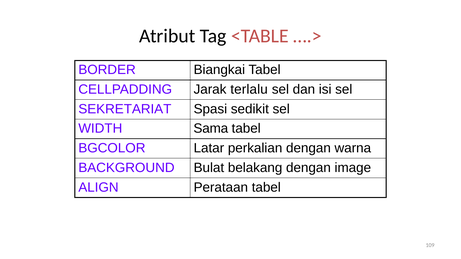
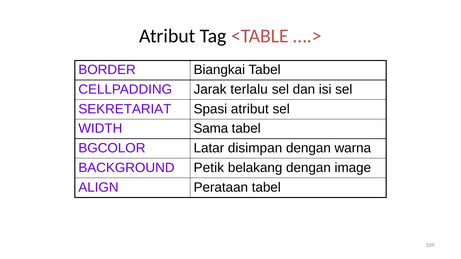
Spasi sedikit: sedikit -> atribut
perkalian: perkalian -> disimpan
Bulat: Bulat -> Petik
